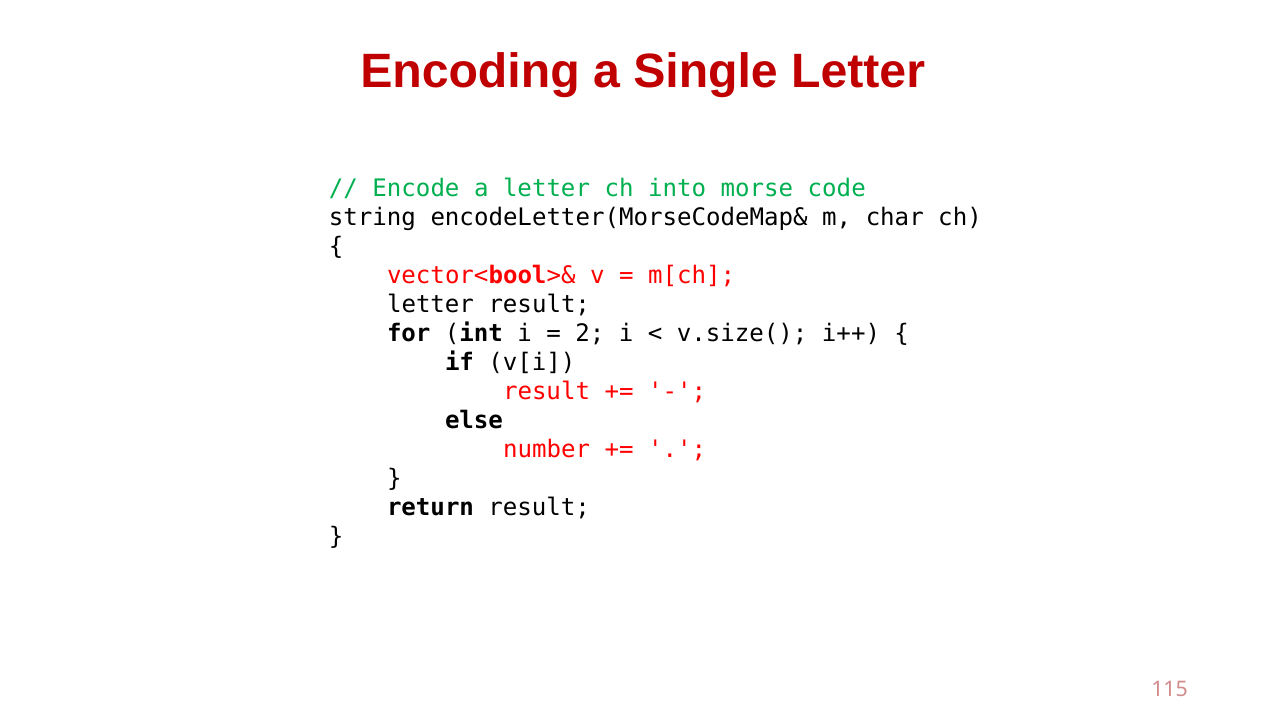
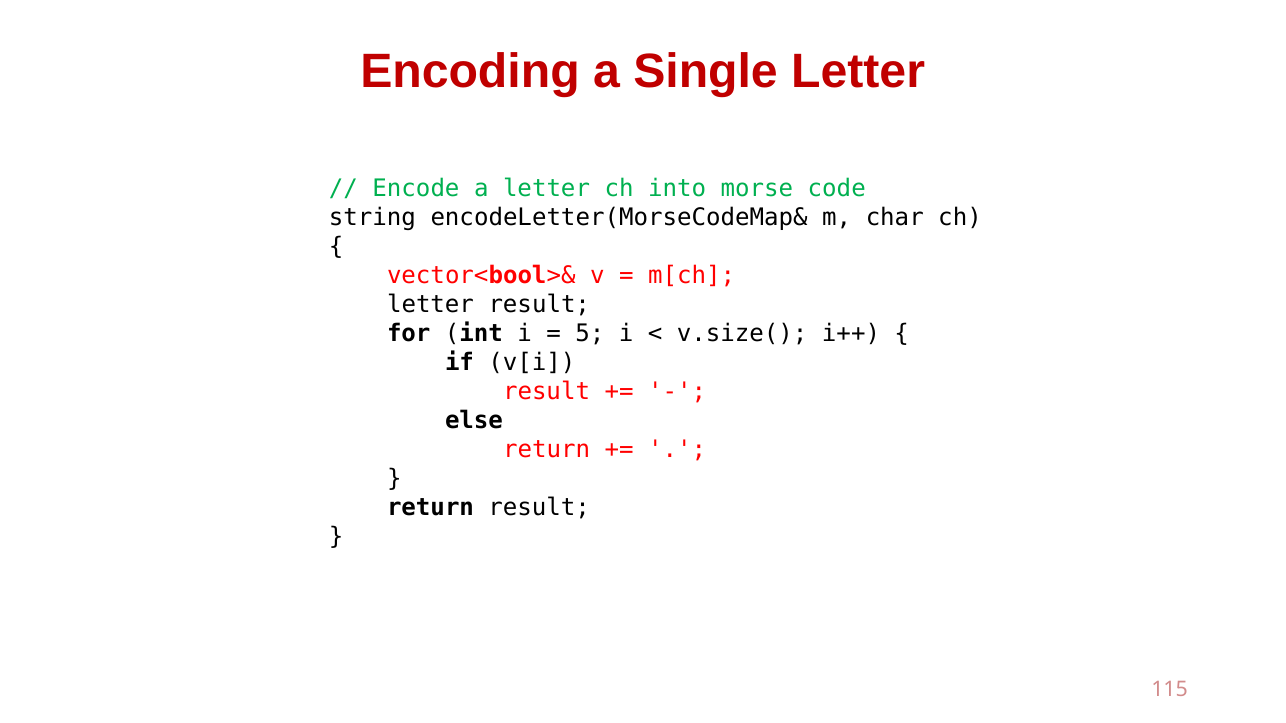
2: 2 -> 5
number at (547, 450): number -> return
